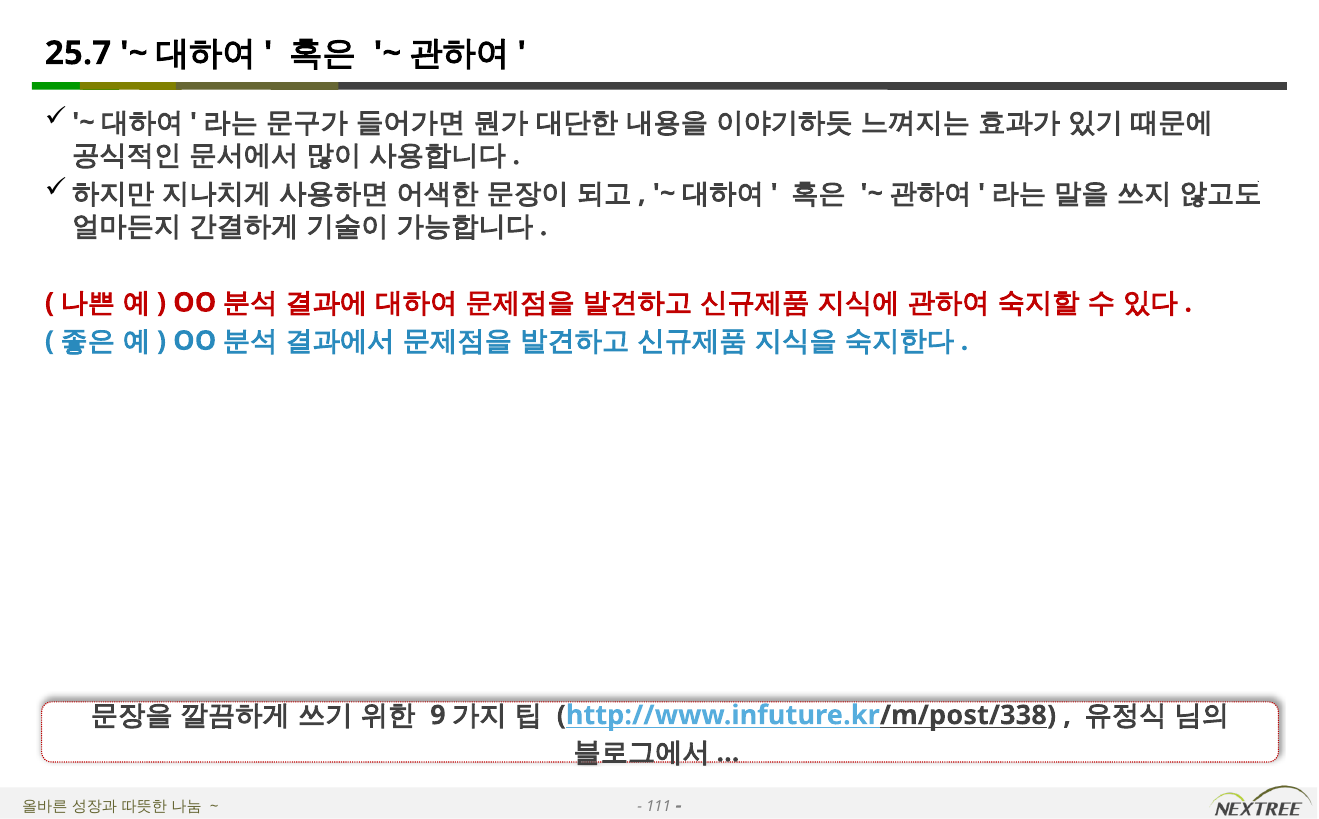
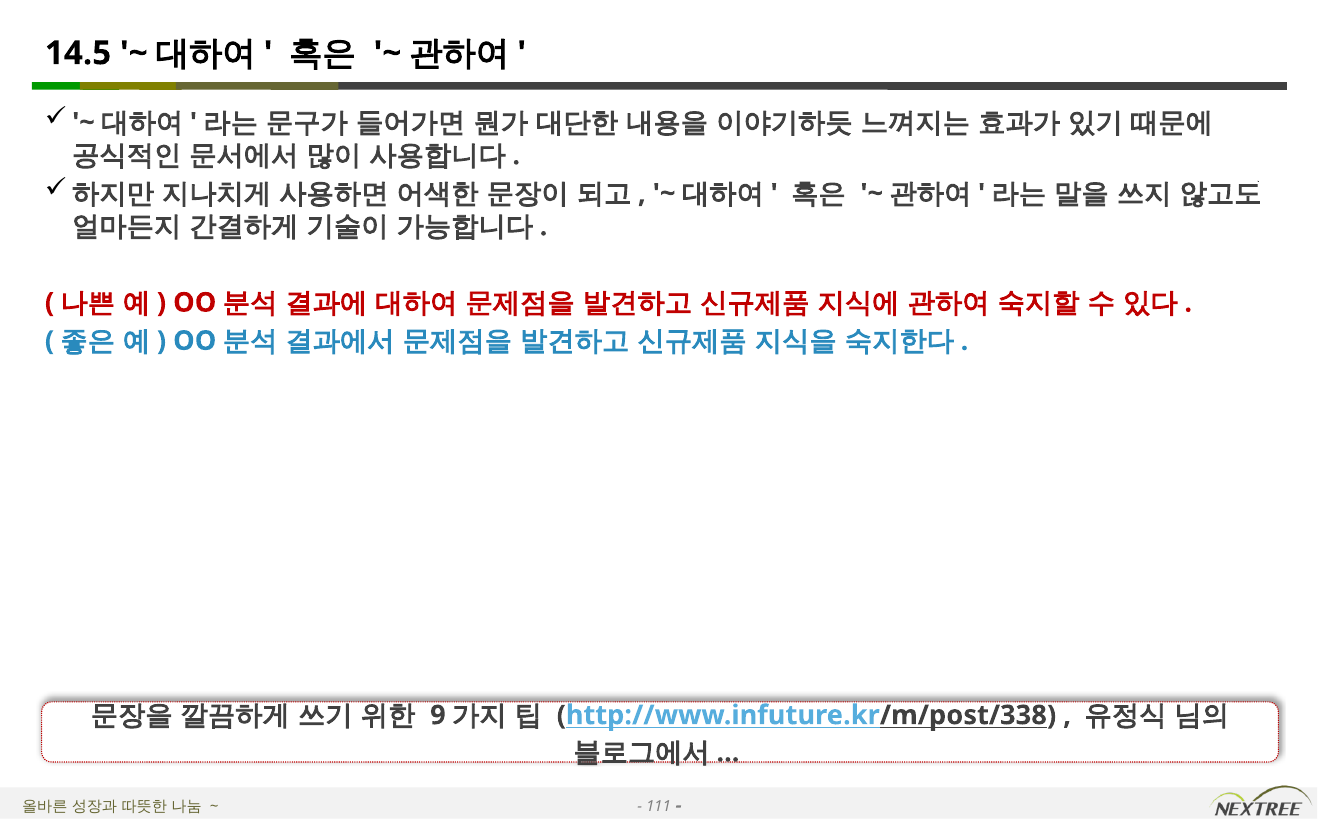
25.7: 25.7 -> 14.5
